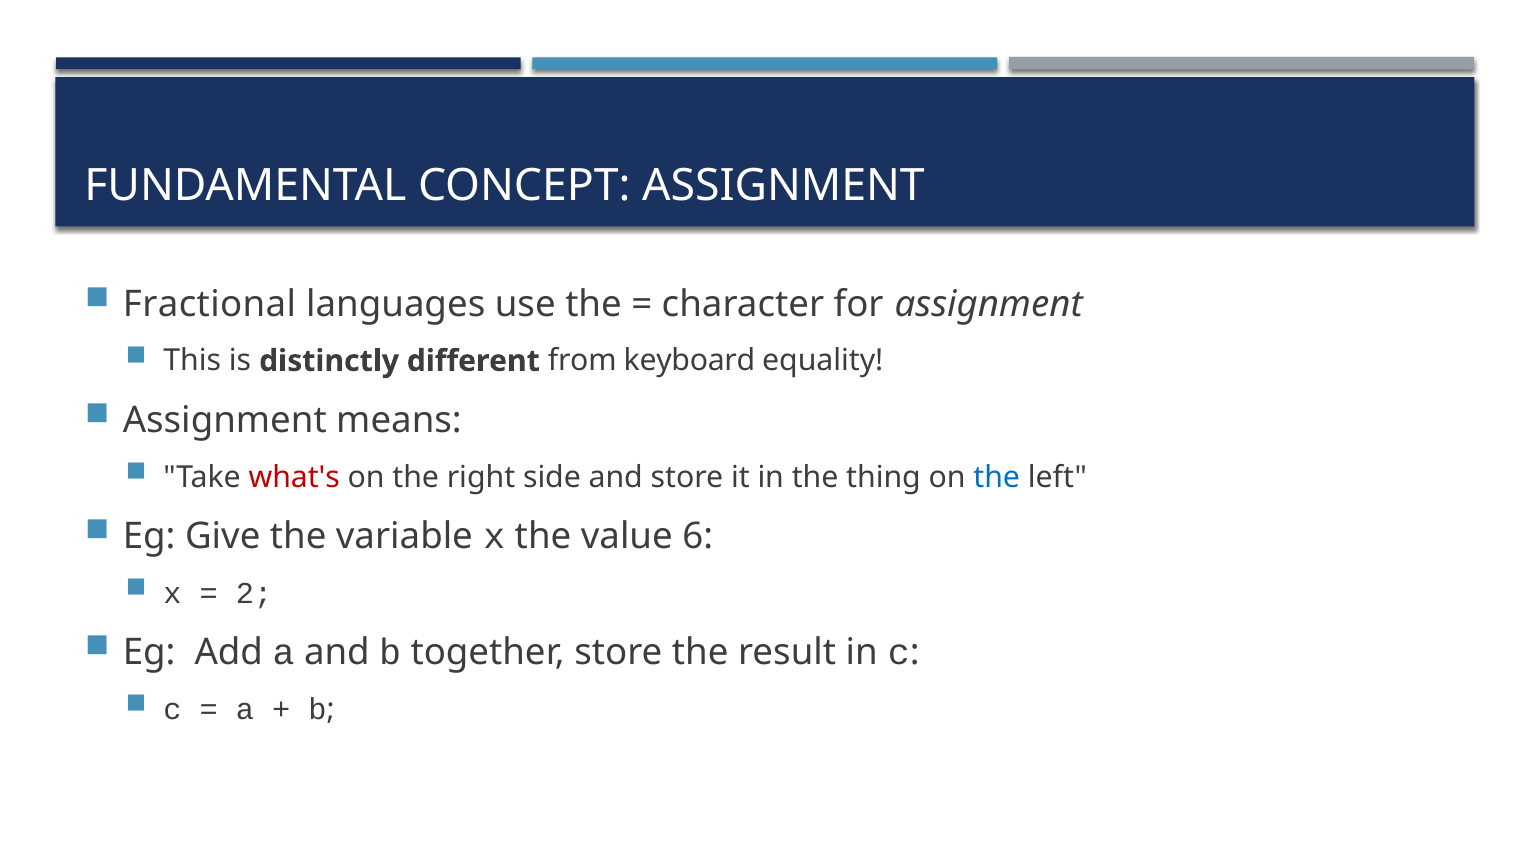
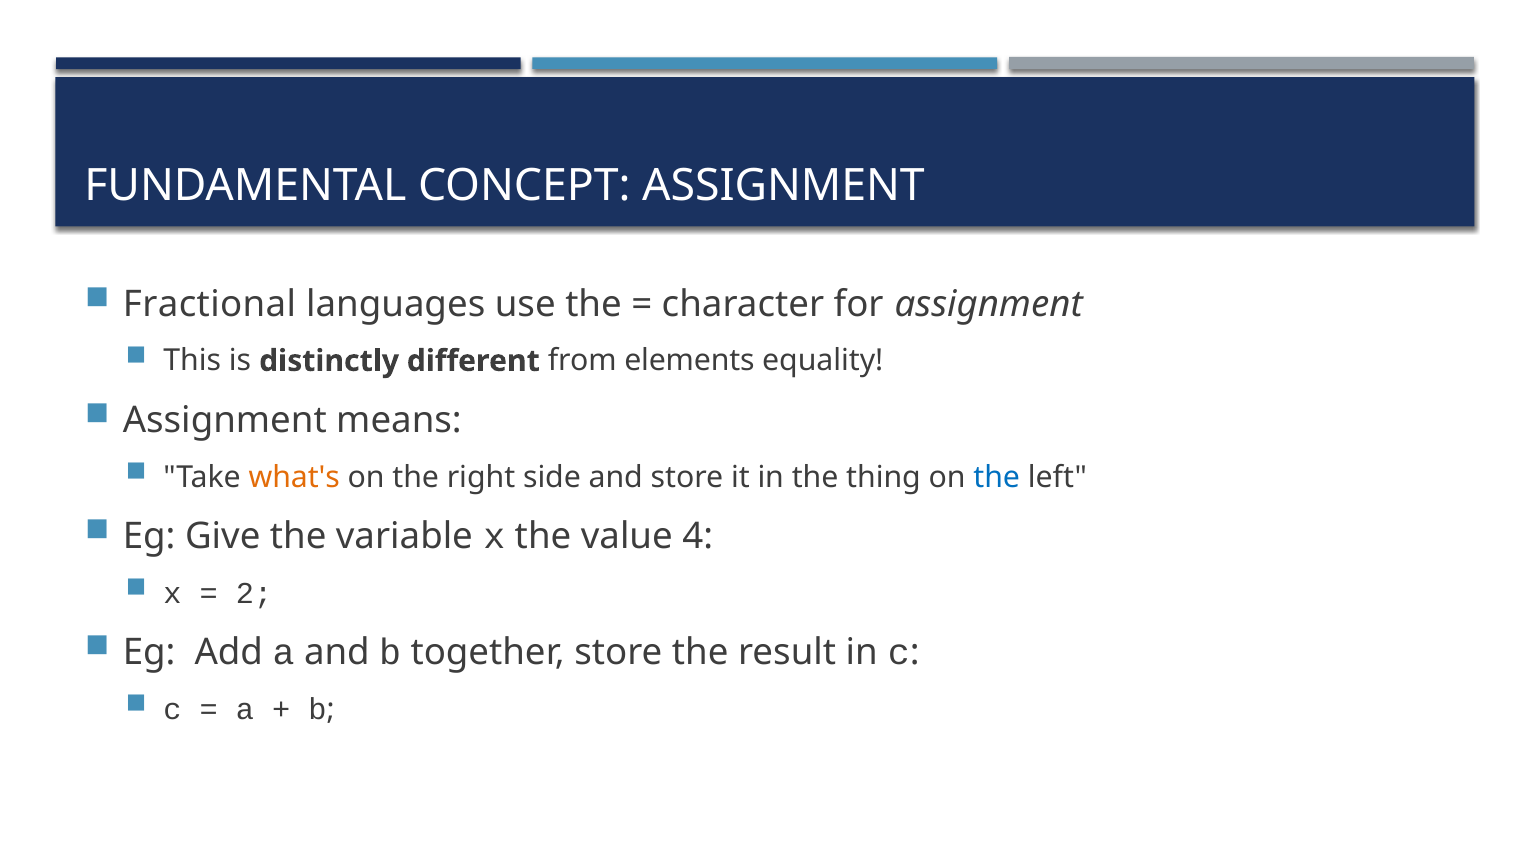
keyboard: keyboard -> elements
what's colour: red -> orange
6: 6 -> 4
